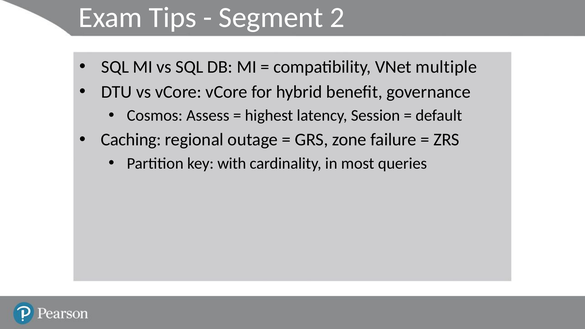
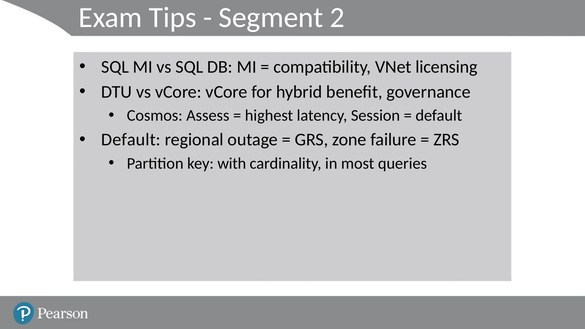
multiple: multiple -> licensing
Caching at (131, 140): Caching -> Default
